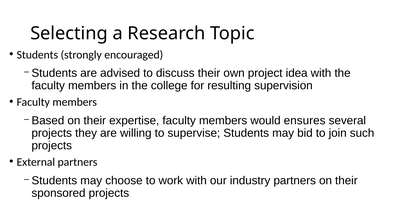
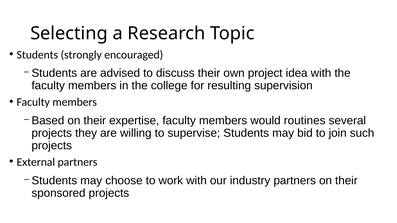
ensures: ensures -> routines
